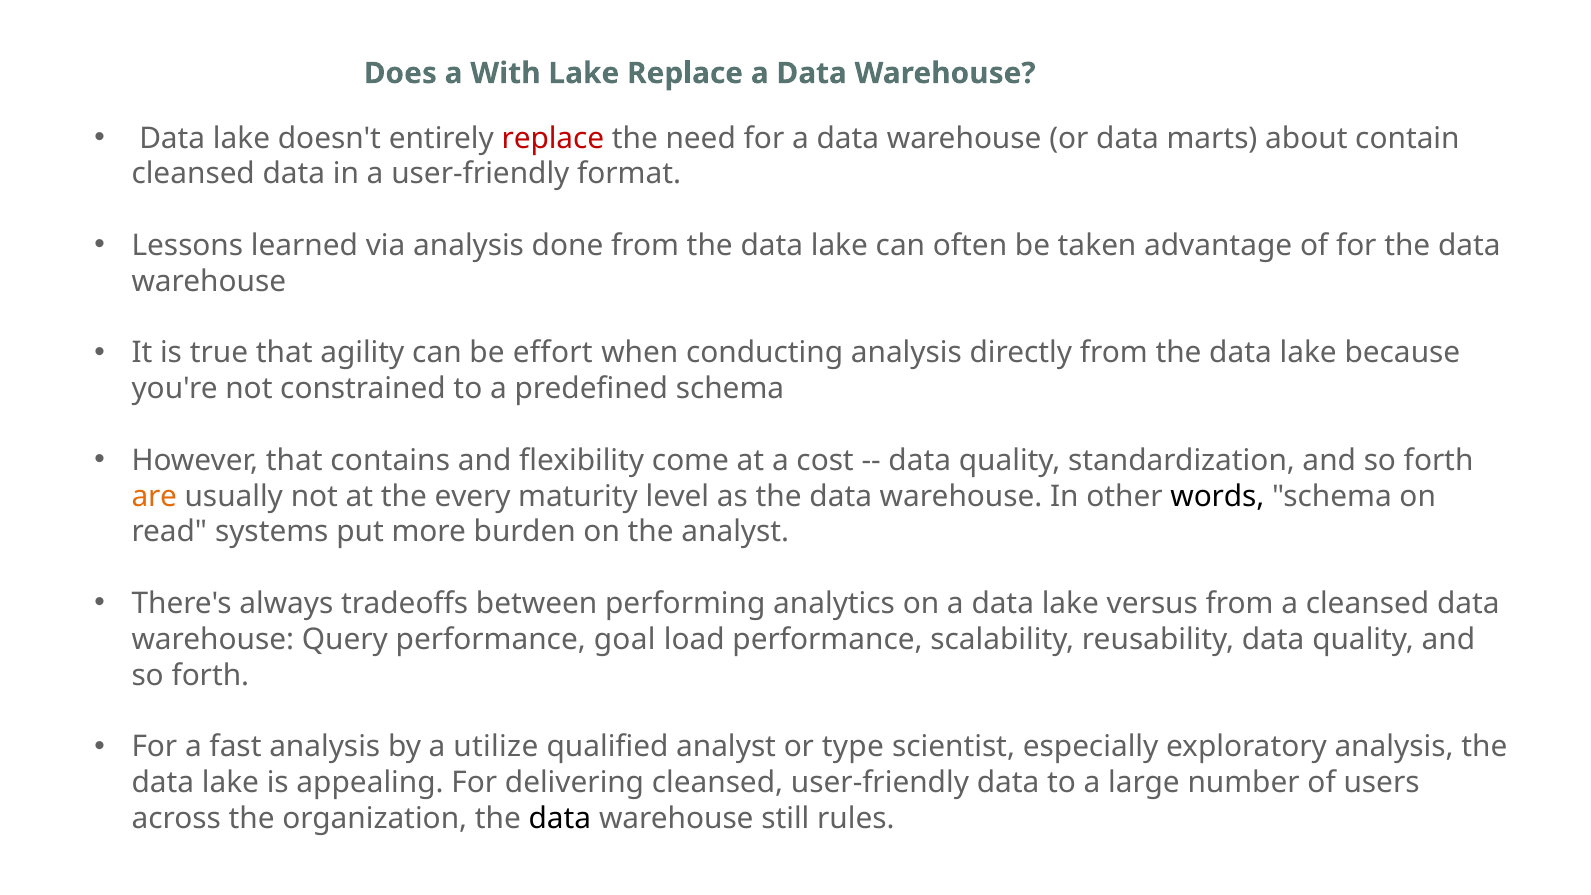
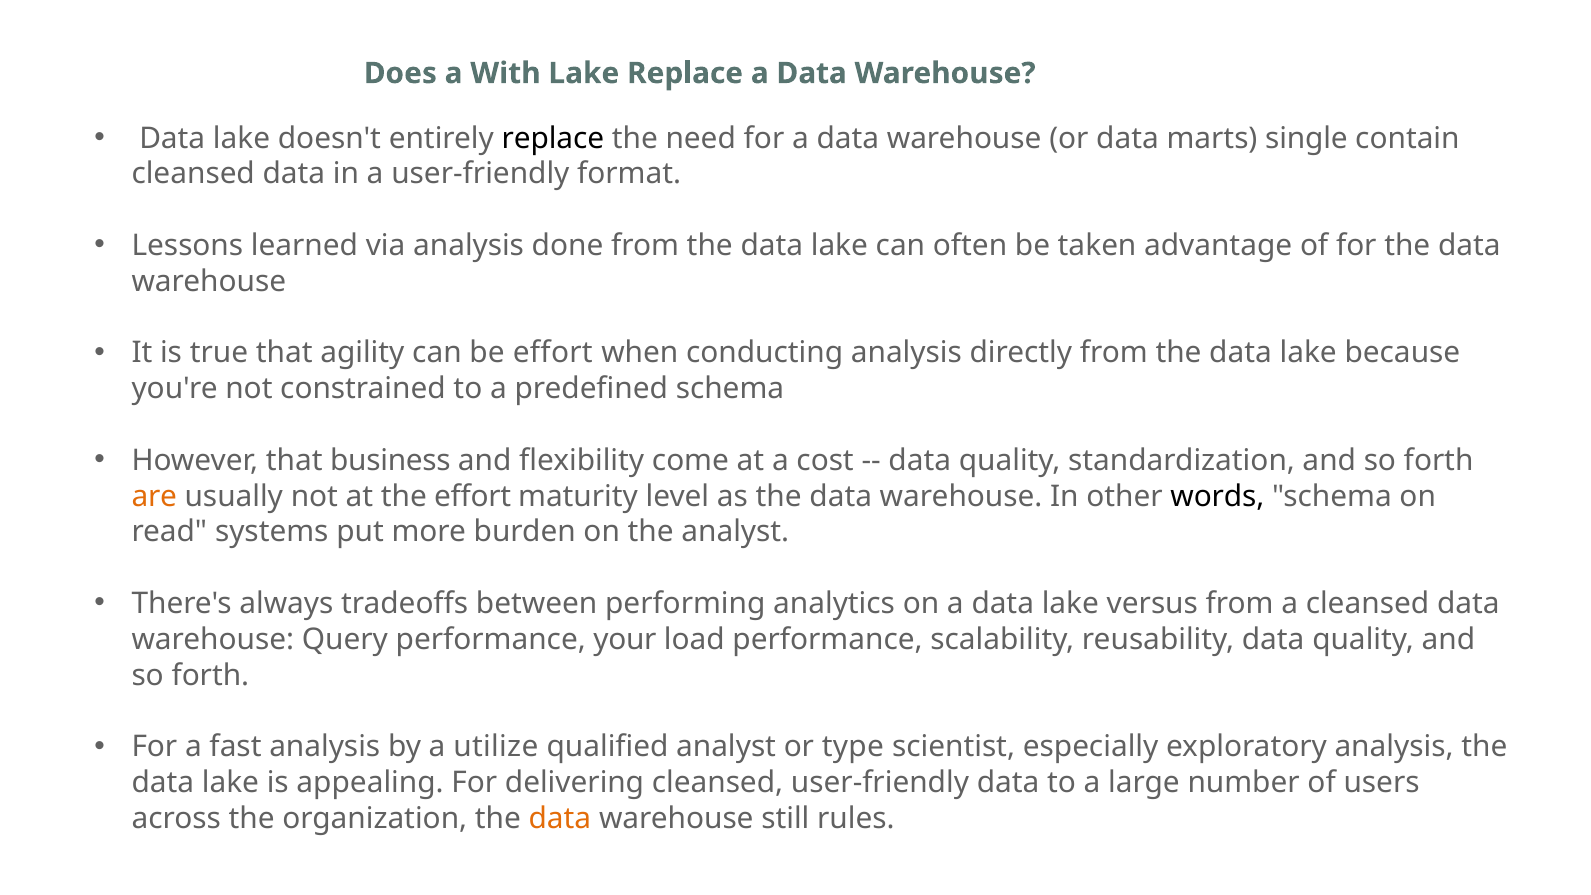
replace at (553, 138) colour: red -> black
about: about -> single
contains: contains -> business
the every: every -> effort
goal: goal -> your
data at (560, 818) colour: black -> orange
